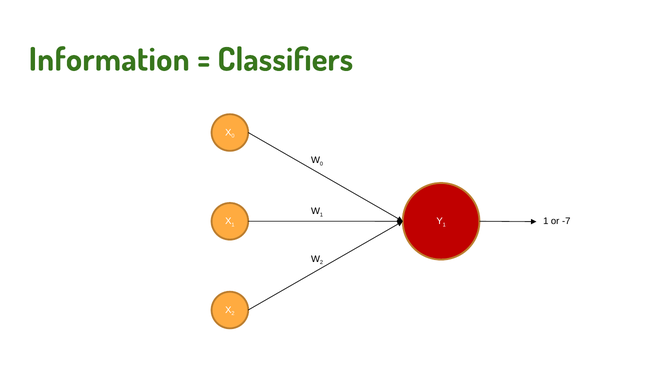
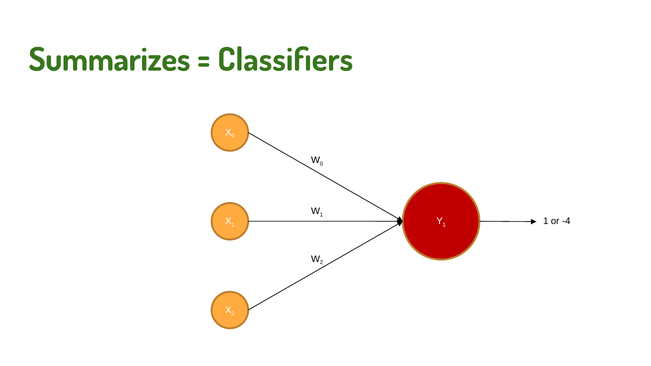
Information: Information -> Summarizes
-7: -7 -> -4
